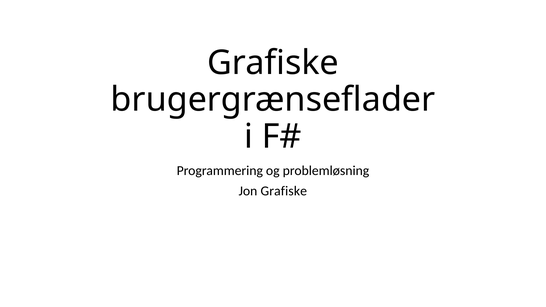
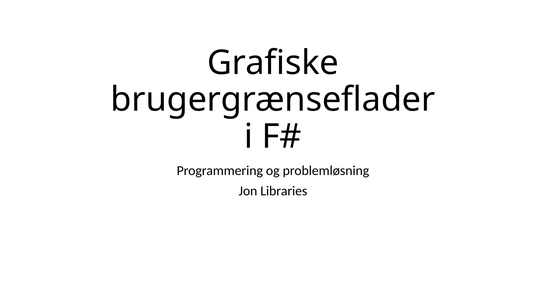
Jon Grafiske: Grafiske -> Libraries
